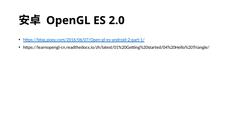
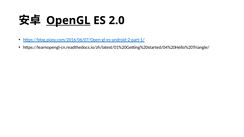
OpenGL underline: none -> present
